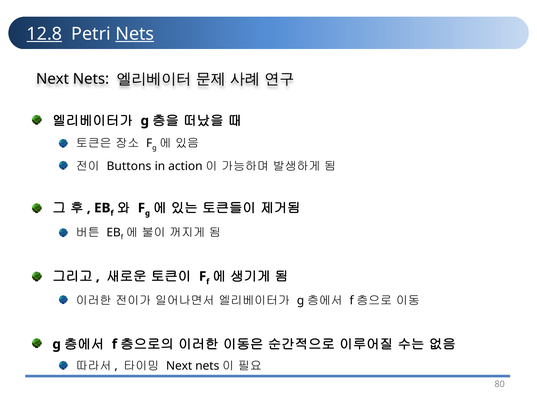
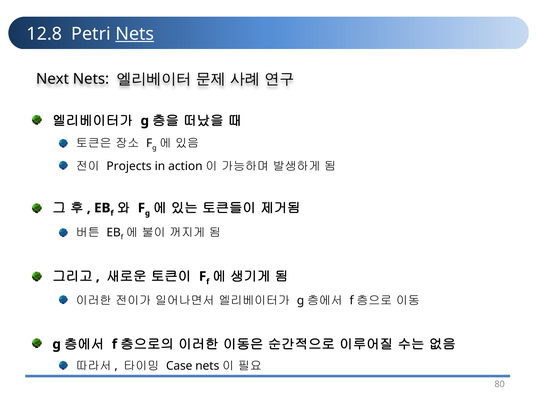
12.8 underline: present -> none
Buttons: Buttons -> Projects
Next at (179, 366): Next -> Case
